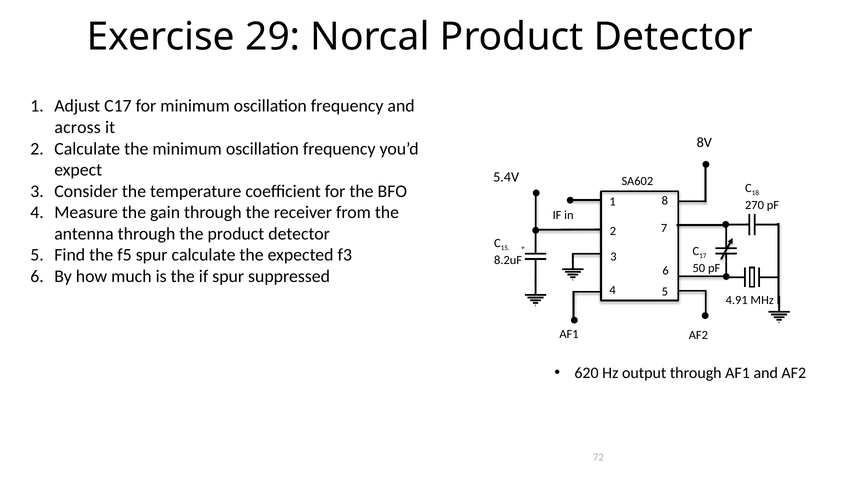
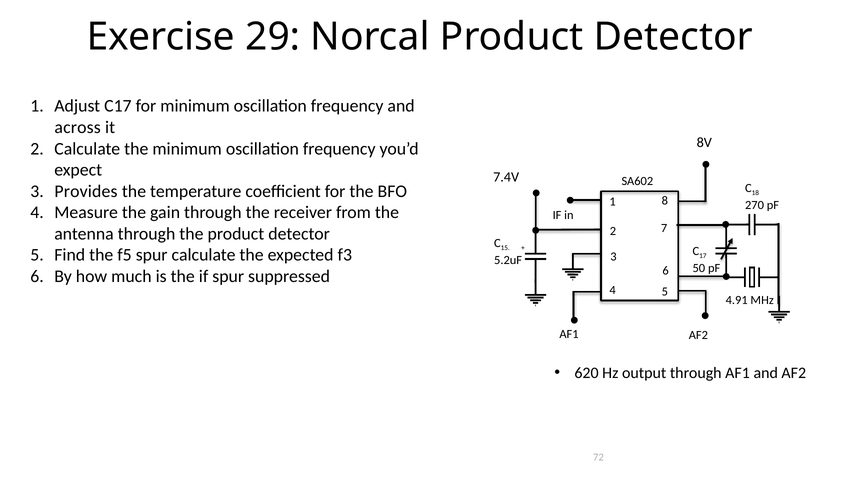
5.4V: 5.4V -> 7.4V
Consider: Consider -> Provides
8.2uF: 8.2uF -> 5.2uF
